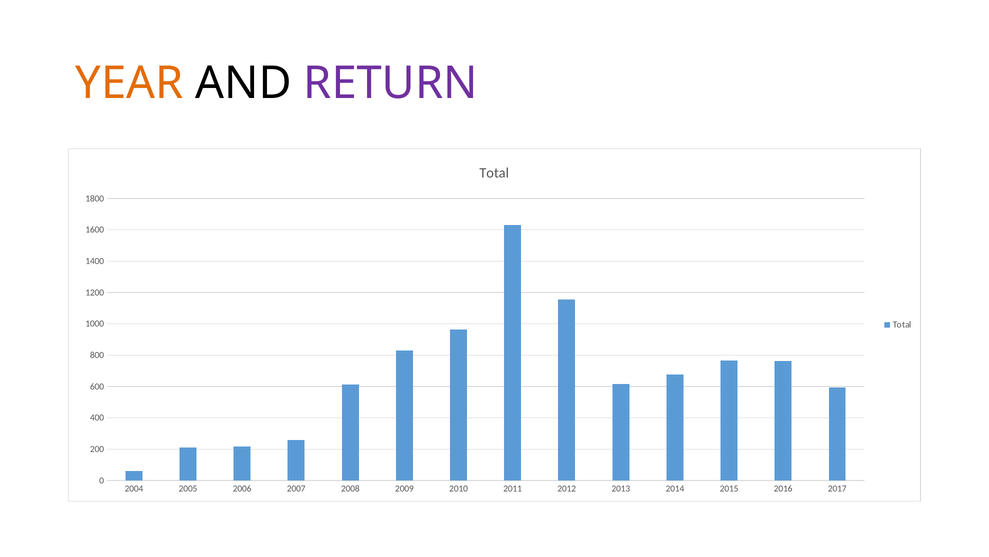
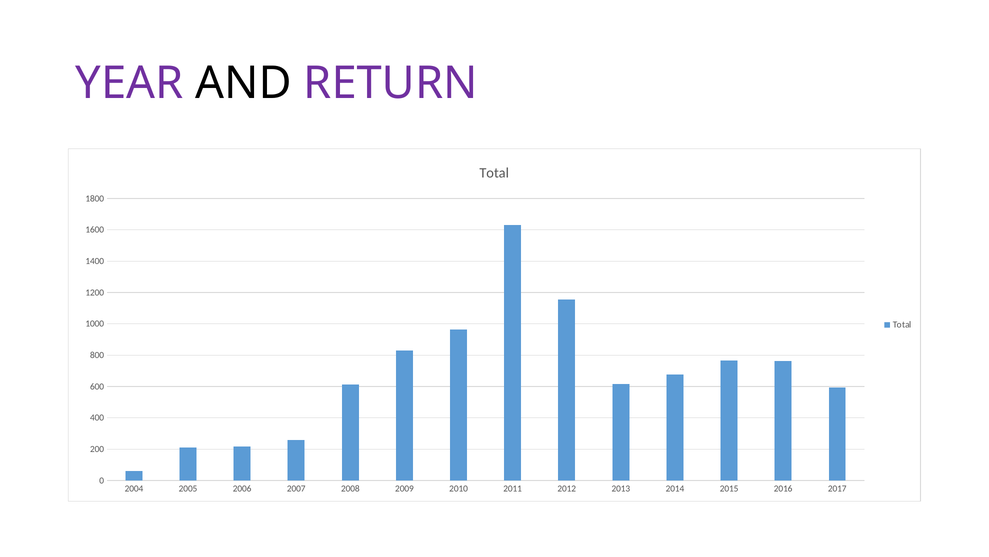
YEAR colour: orange -> purple
